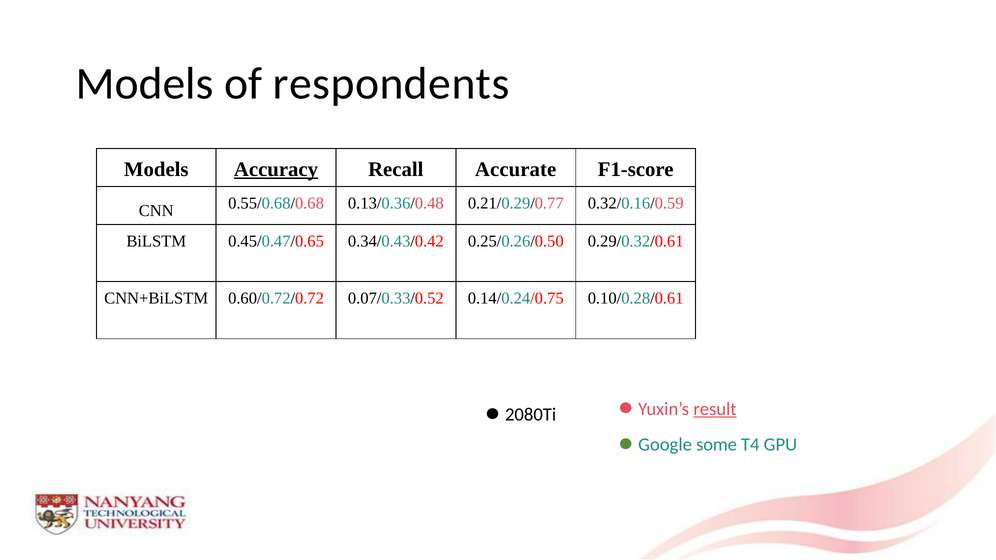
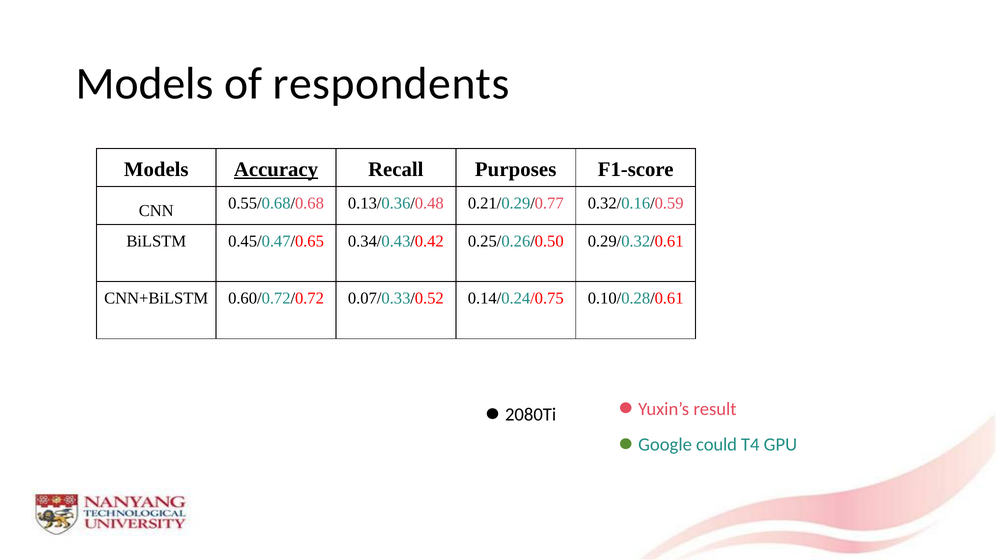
Accurate: Accurate -> Purposes
result underline: present -> none
some: some -> could
